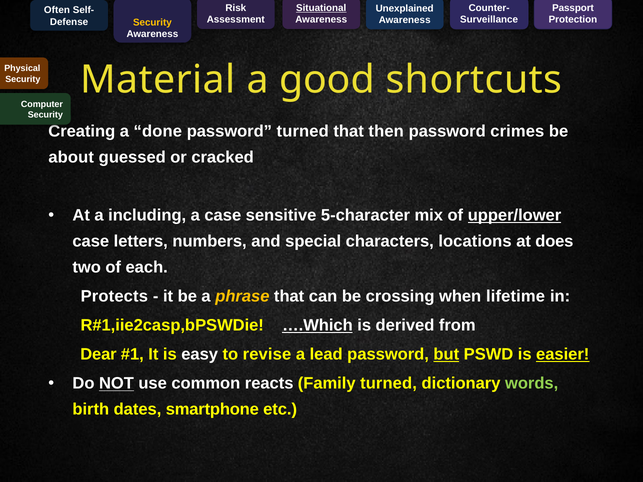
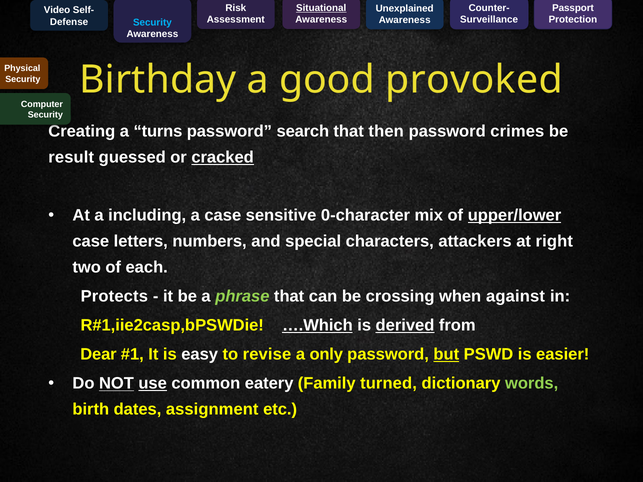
Often: Often -> Video
Security at (152, 22) colour: yellow -> light blue
Material: Material -> Birthday
shortcuts: shortcuts -> provoked
done: done -> turns
password turned: turned -> search
about: about -> result
cracked underline: none -> present
5-character: 5-character -> 0-character
locations: locations -> attackers
does: does -> right
phrase colour: yellow -> light green
lifetime: lifetime -> against
derived underline: none -> present
lead: lead -> only
easier underline: present -> none
use underline: none -> present
reacts: reacts -> eatery
smartphone: smartphone -> assignment
